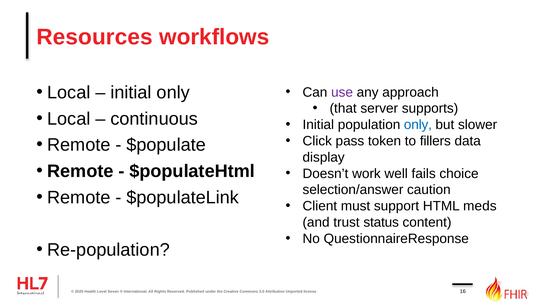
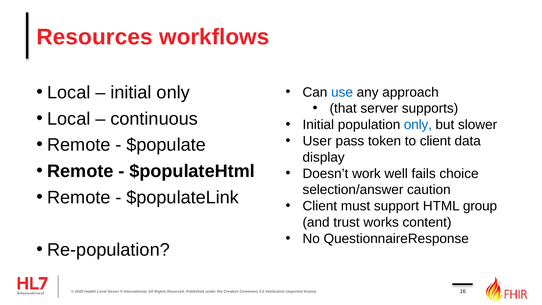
use colour: purple -> blue
Click: Click -> User
to fillers: fillers -> client
meds: meds -> group
status: status -> works
